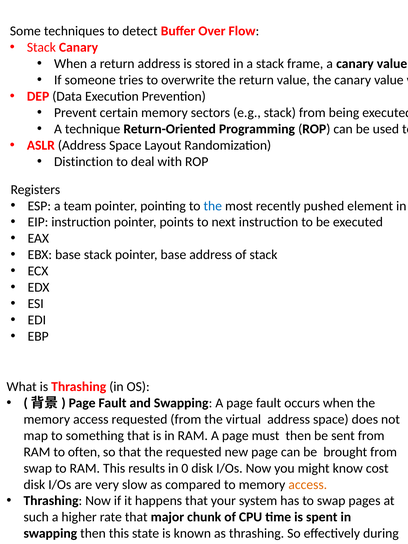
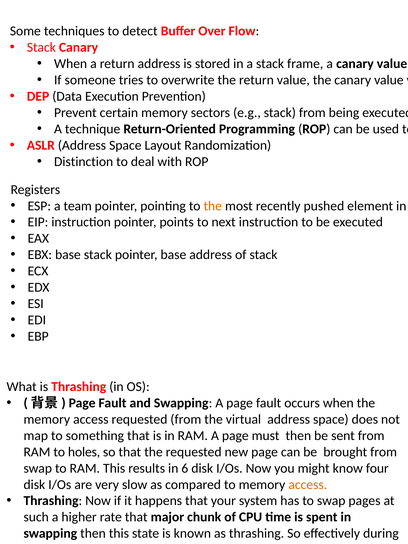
the at (213, 206) colour: blue -> orange
often: often -> holes
0: 0 -> 6
cost: cost -> four
